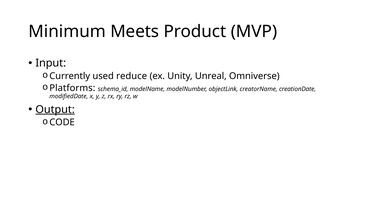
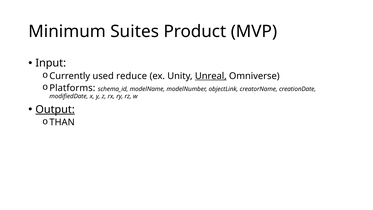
Meets: Meets -> Suites
Unreal underline: none -> present
CODE: CODE -> THAN
